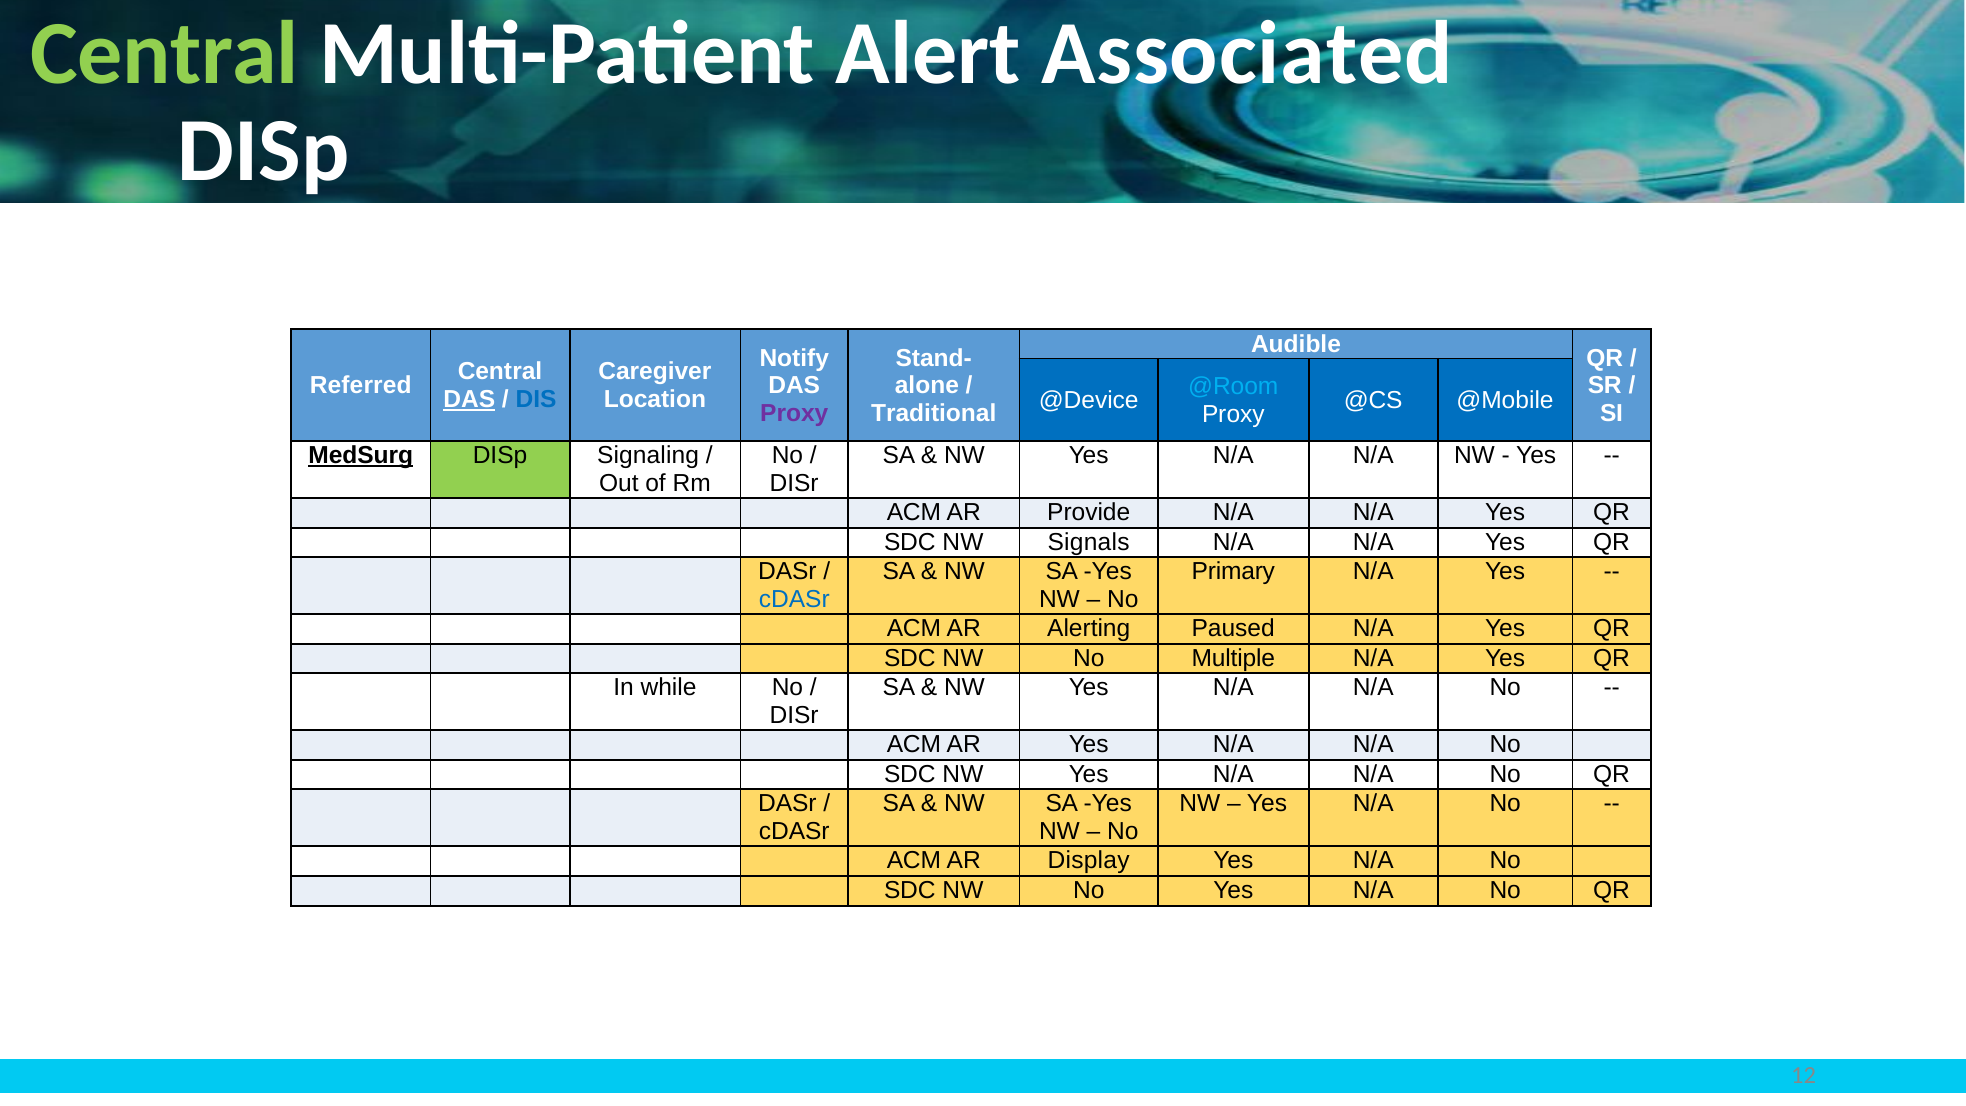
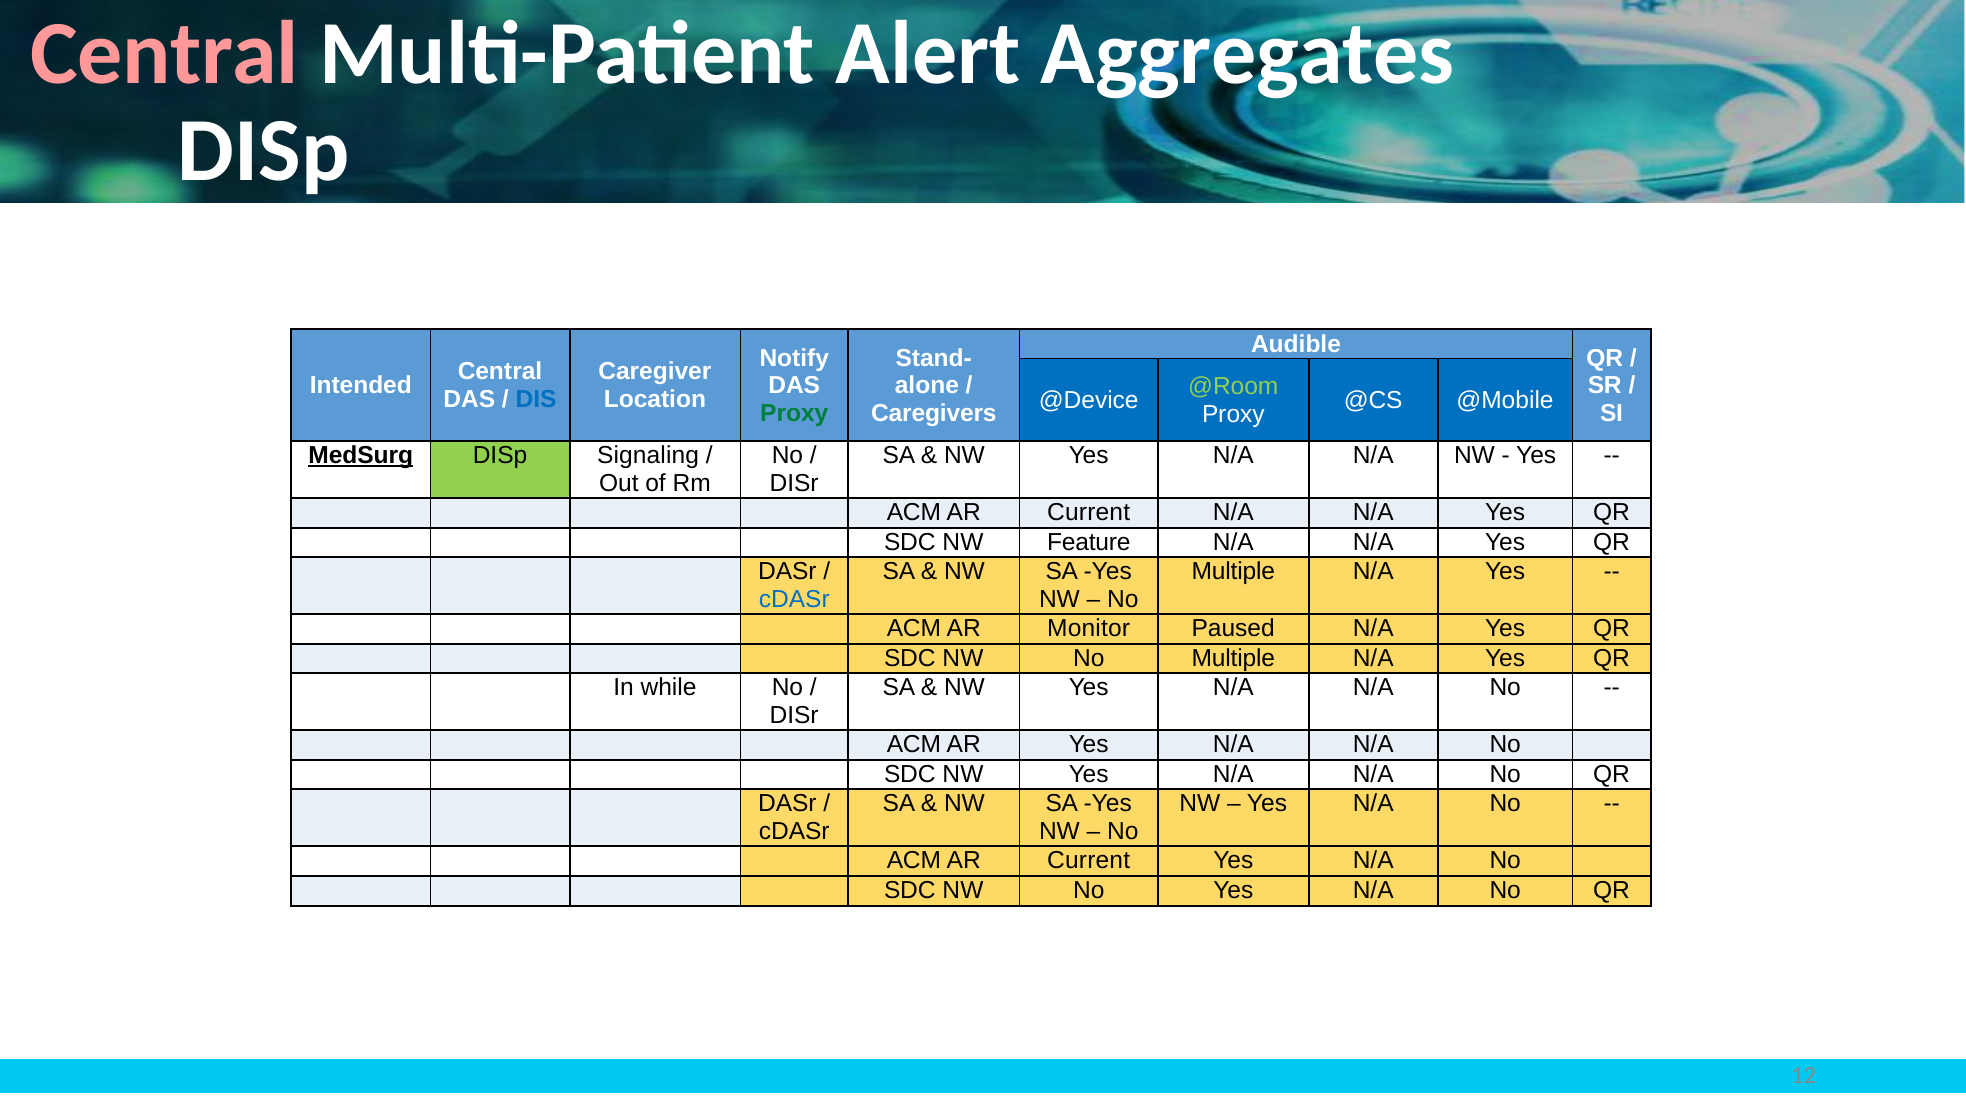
Central at (165, 54) colour: light green -> pink
Associated: Associated -> Aggregates
Referred: Referred -> Intended
@Room colour: light blue -> light green
DAS at (469, 399) underline: present -> none
Proxy at (794, 413) colour: purple -> green
Traditional: Traditional -> Caregivers
Provide at (1089, 512): Provide -> Current
Signals: Signals -> Feature
Primary at (1233, 571): Primary -> Multiple
Alerting: Alerting -> Monitor
Display at (1089, 860): Display -> Current
